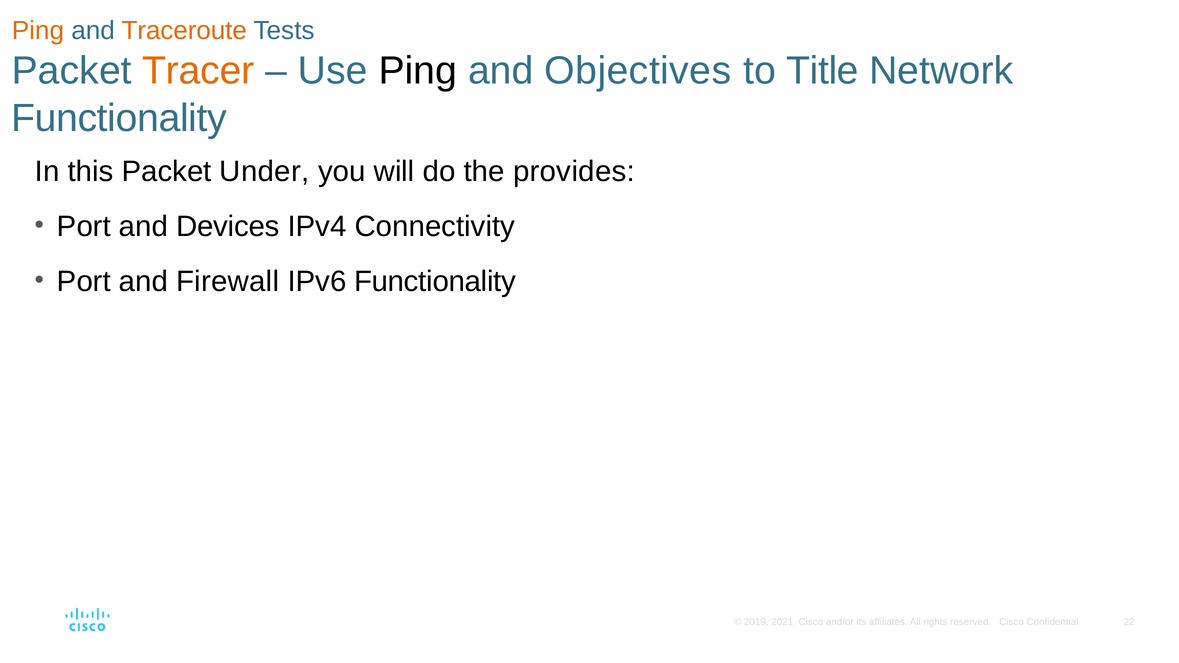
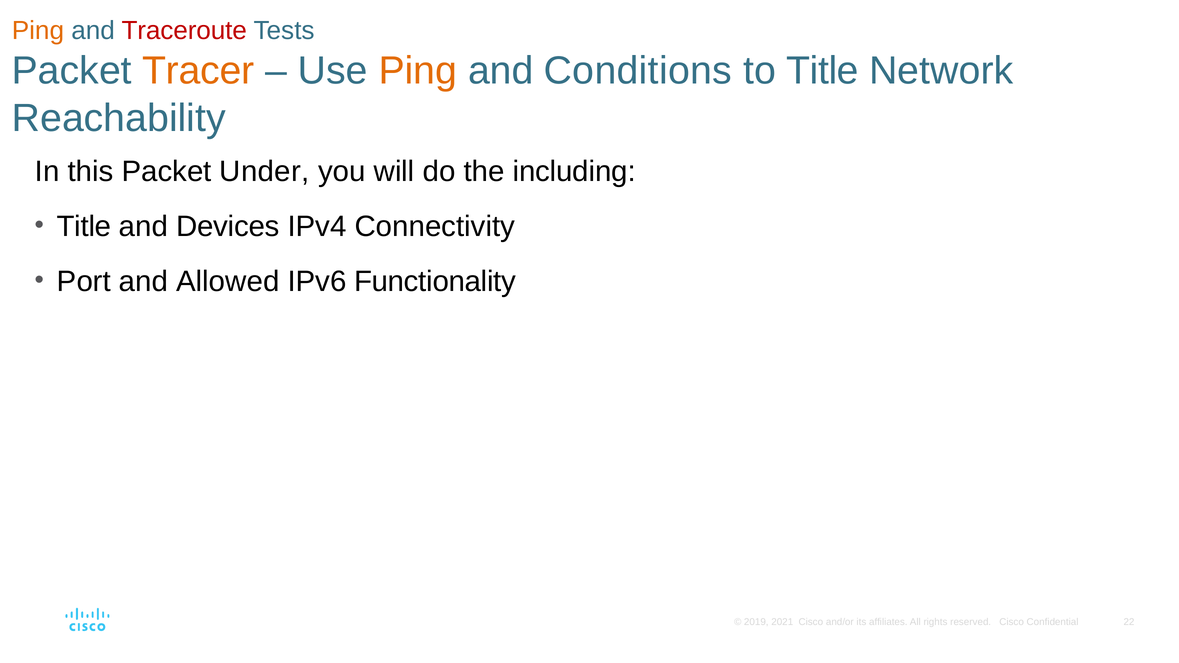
Traceroute colour: orange -> red
Ping at (418, 71) colour: black -> orange
Objectives: Objectives -> Conditions
Functionality at (119, 118): Functionality -> Reachability
provides: provides -> including
Port at (84, 226): Port -> Title
Firewall: Firewall -> Allowed
